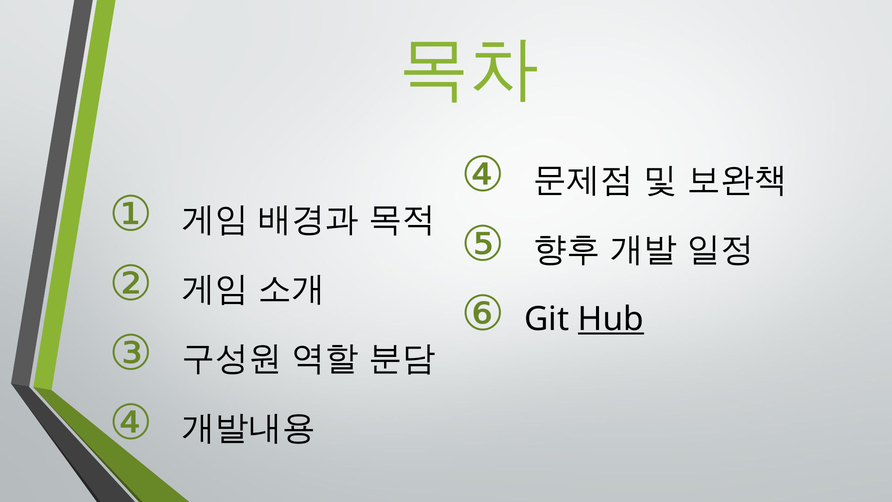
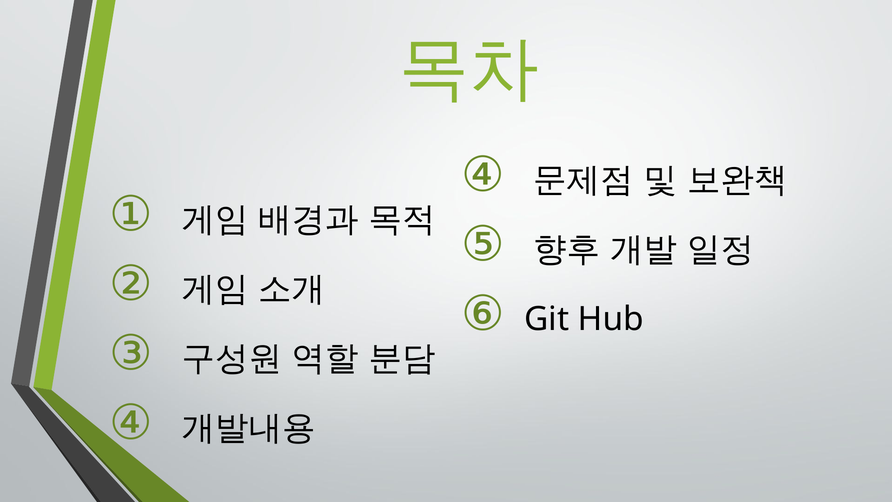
Hub underline: present -> none
